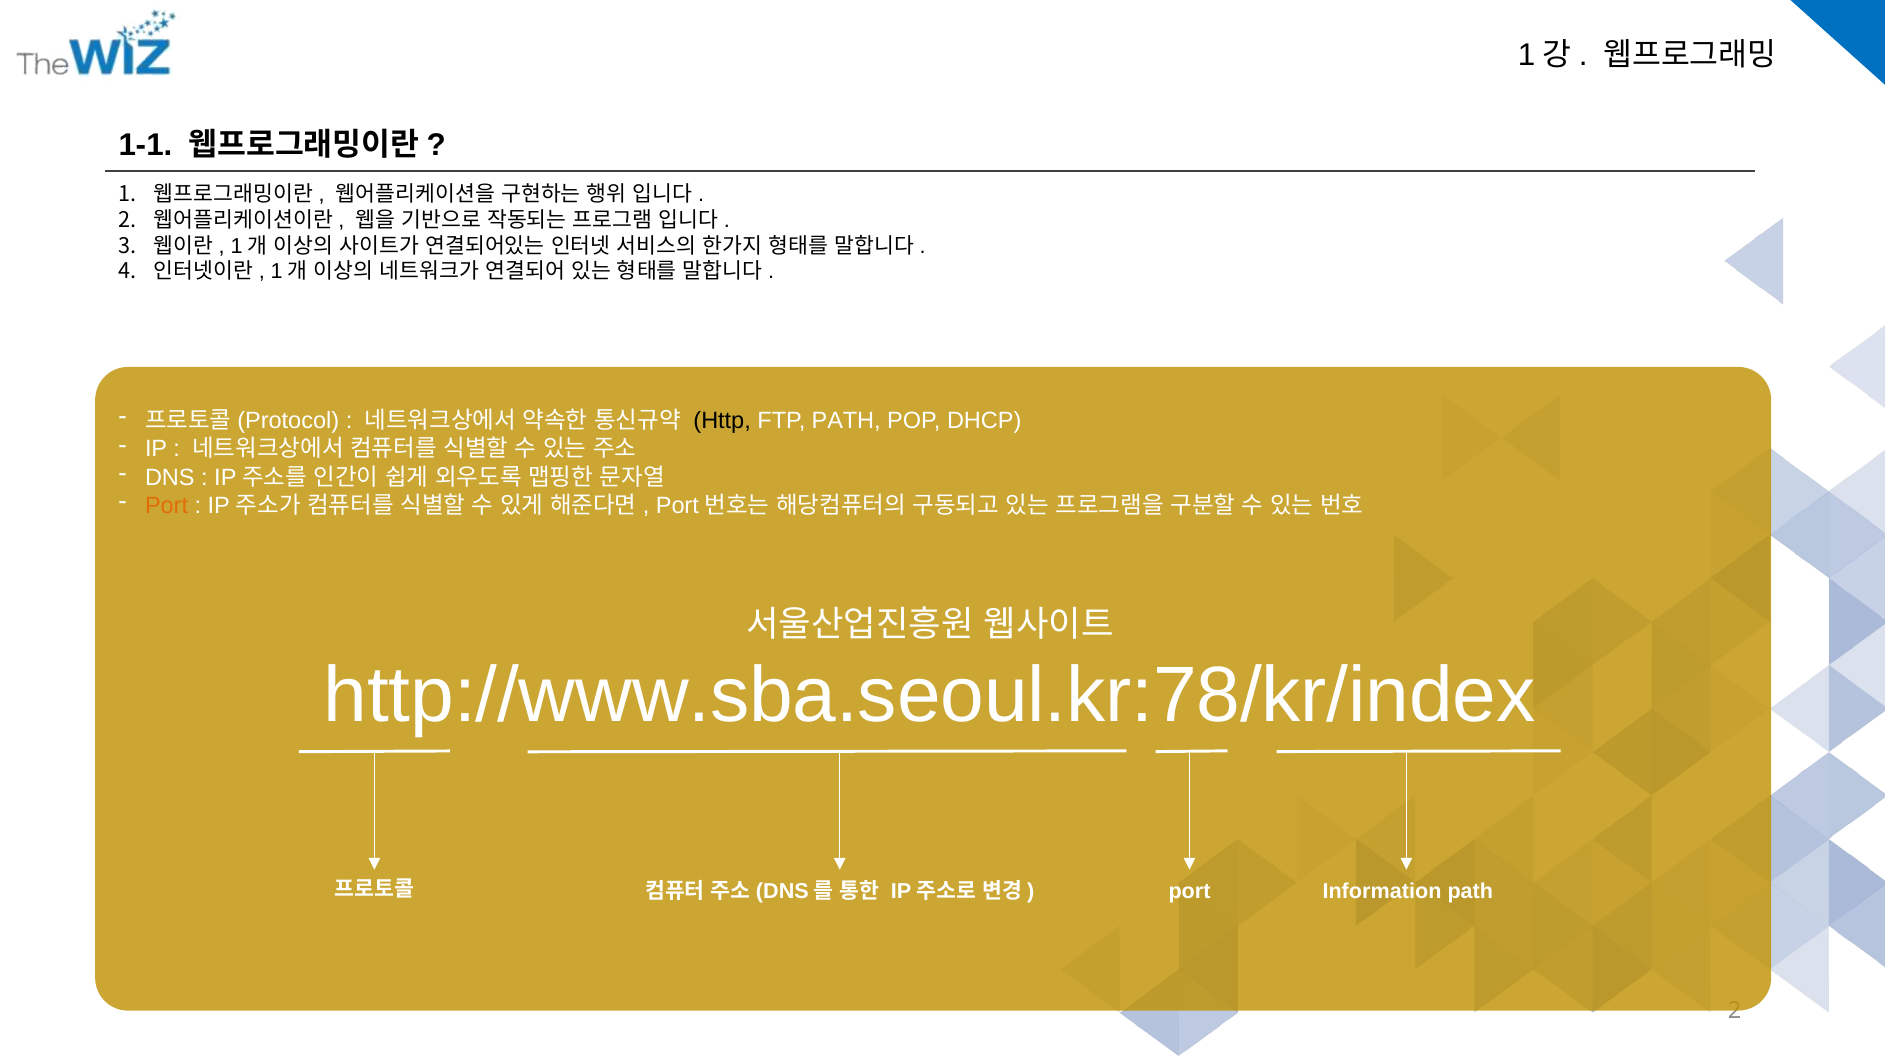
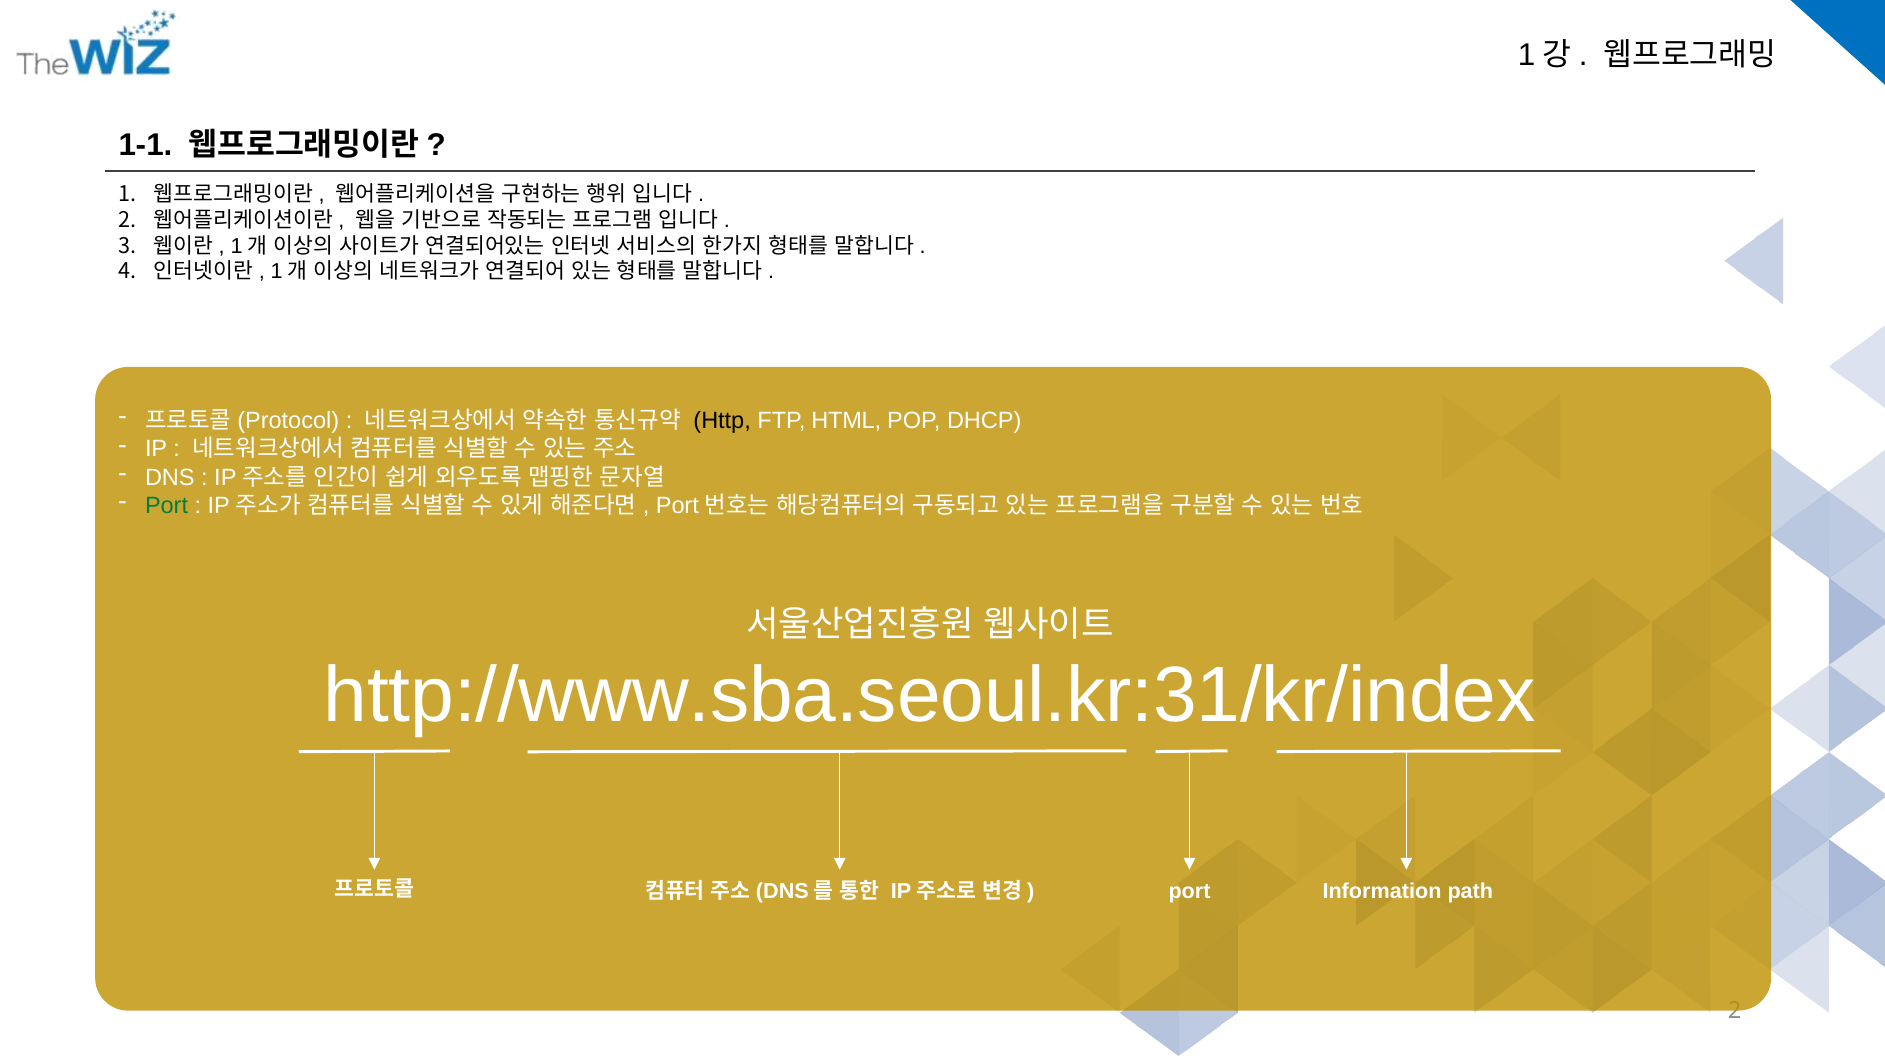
FTP PATH: PATH -> HTML
Port at (167, 506) colour: orange -> green
http://www.sba.seoul.kr:78/kr/index: http://www.sba.seoul.kr:78/kr/index -> http://www.sba.seoul.kr:31/kr/index
